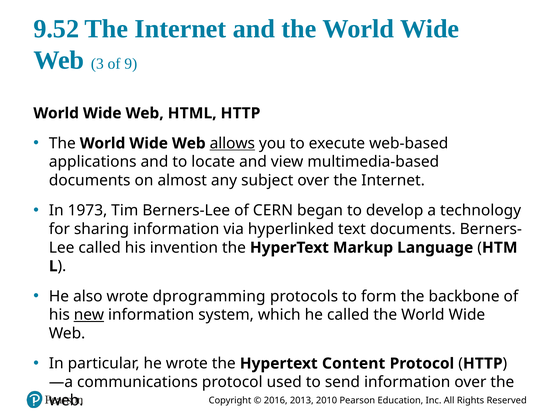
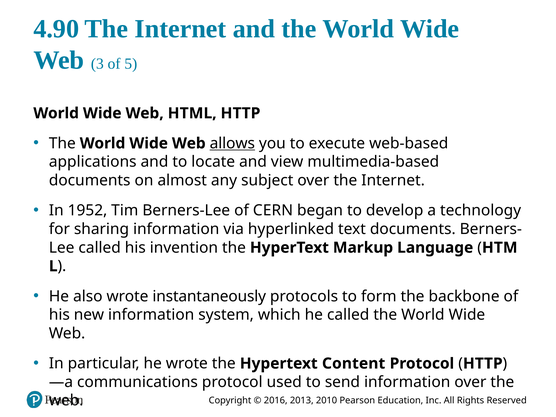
9.52: 9.52 -> 4.90
9: 9 -> 5
1973: 1973 -> 1952
dprogramming: dprogramming -> instantaneously
new underline: present -> none
